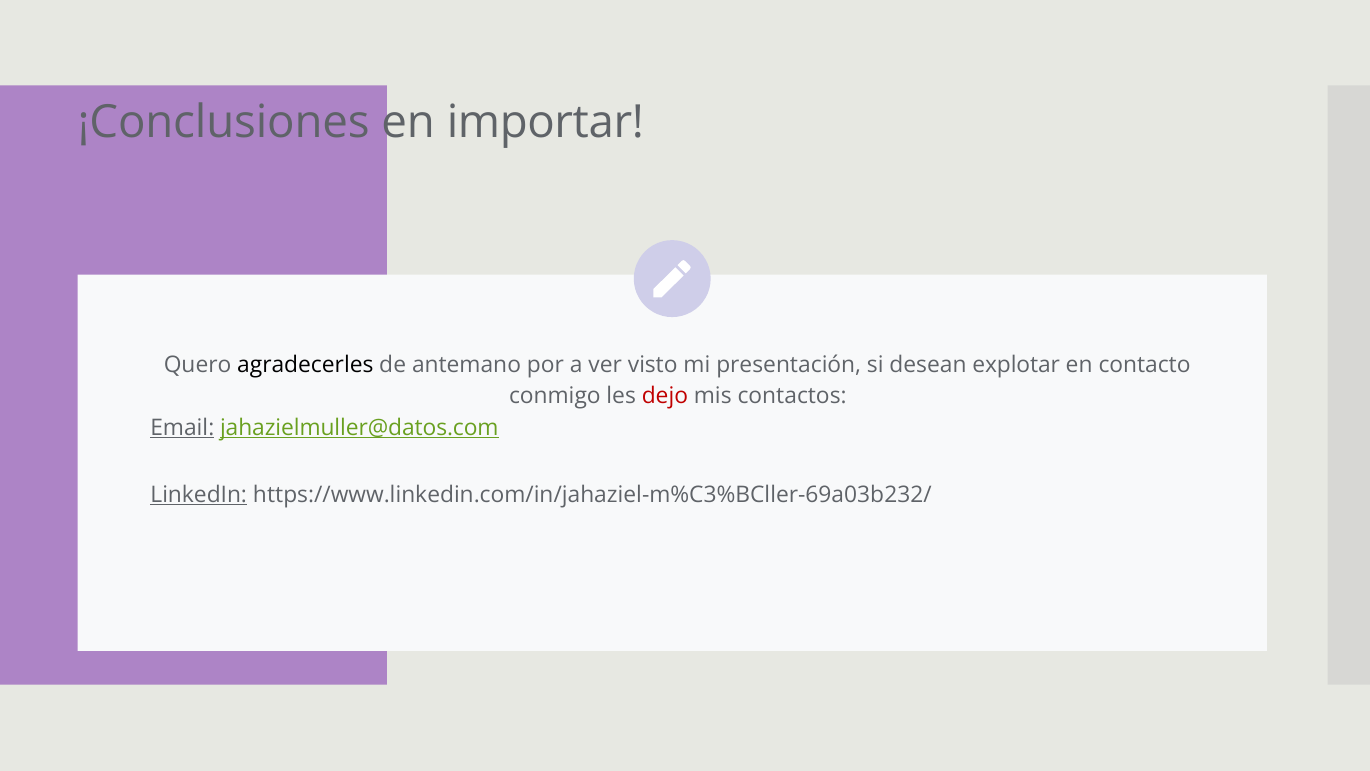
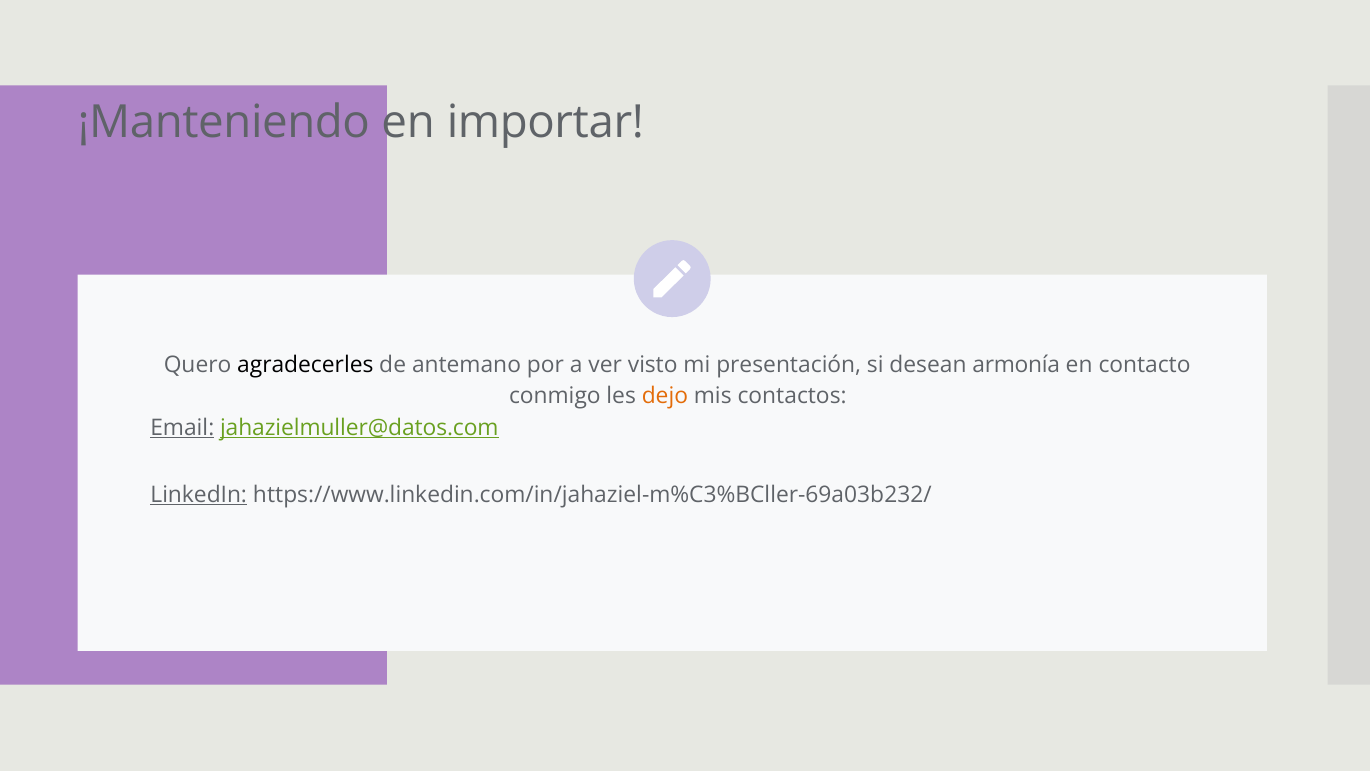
¡Conclusiones: ¡Conclusiones -> ¡Manteniendo
explotar: explotar -> armonía
dejo colour: red -> orange
